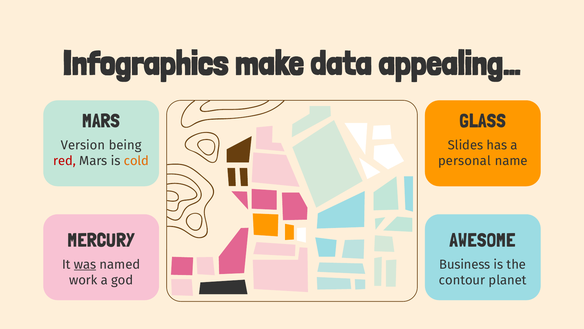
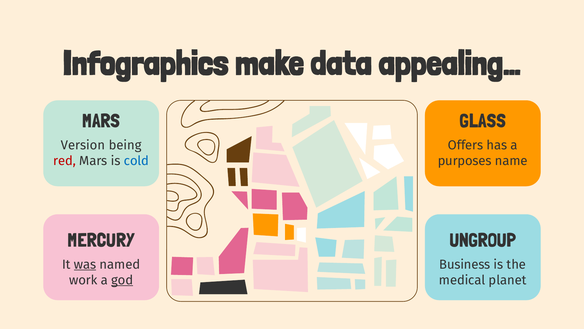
Slides: Slides -> Offers
cold colour: orange -> blue
personal: personal -> purposes
AWESOME: AWESOME -> UNGROUP
god underline: none -> present
contour: contour -> medical
